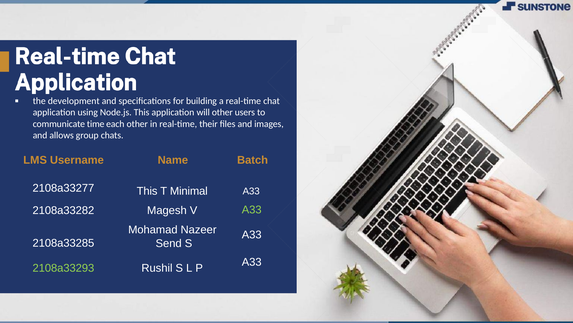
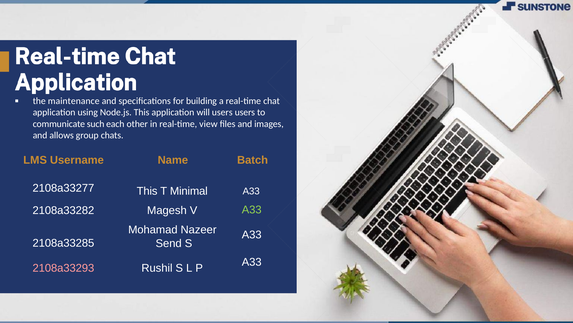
development: development -> maintenance
will other: other -> users
time: time -> such
their: their -> view
2108a33293 colour: light green -> pink
